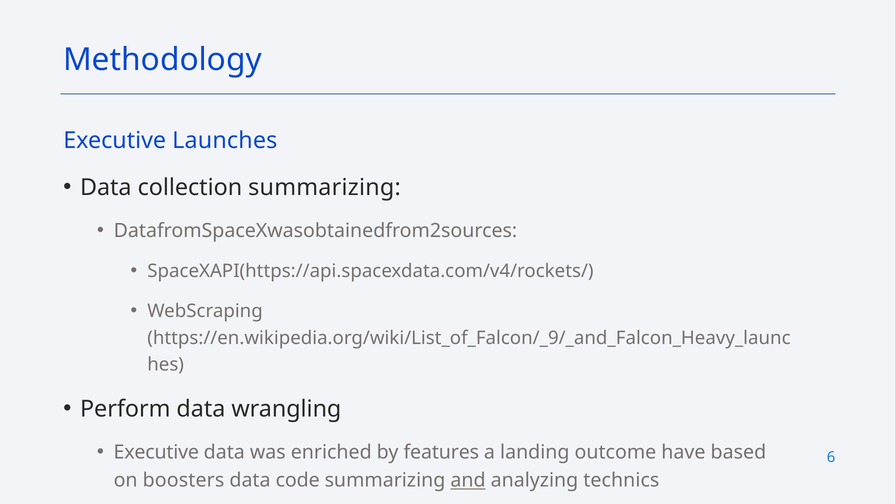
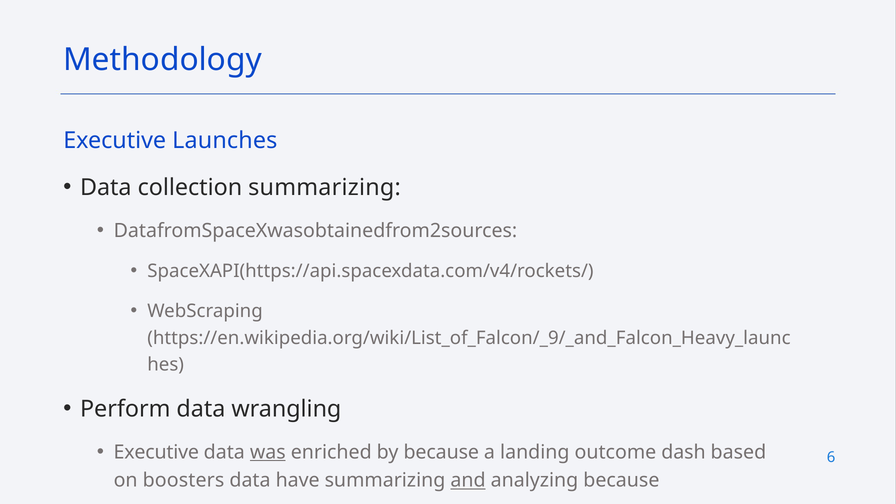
was underline: none -> present
by features: features -> because
have: have -> dash
code: code -> have
analyzing technics: technics -> because
